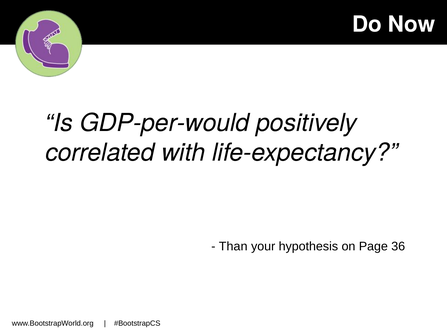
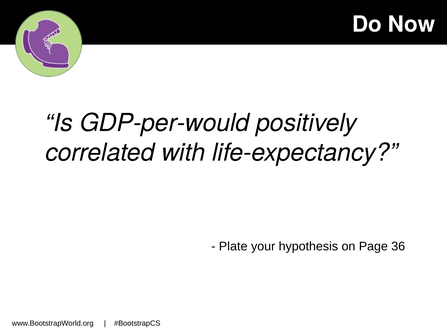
Than: Than -> Plate
